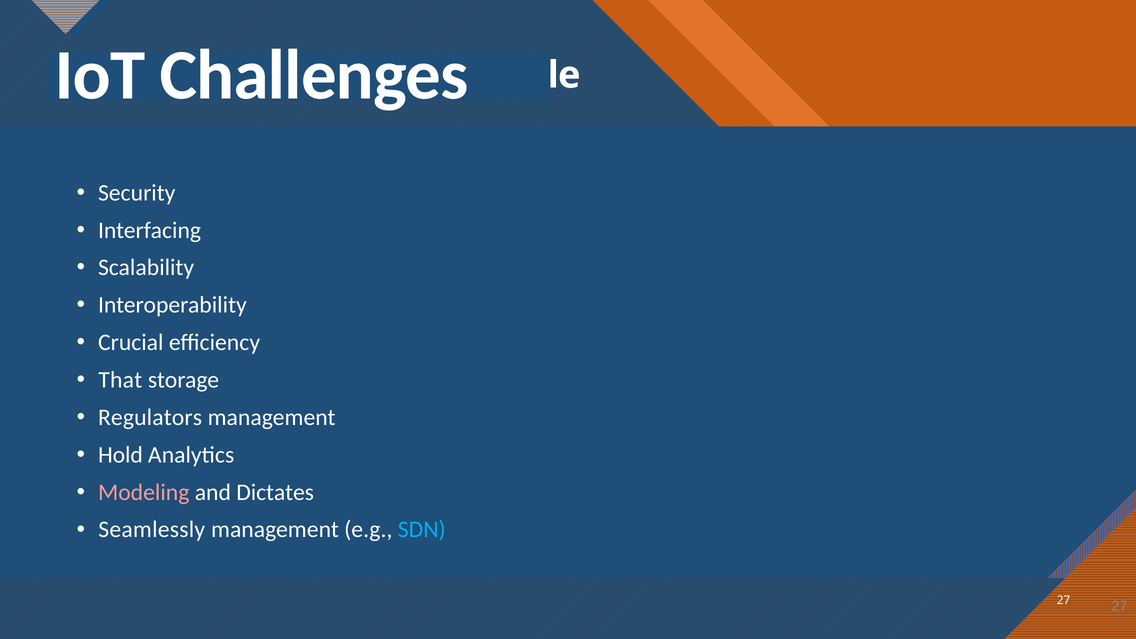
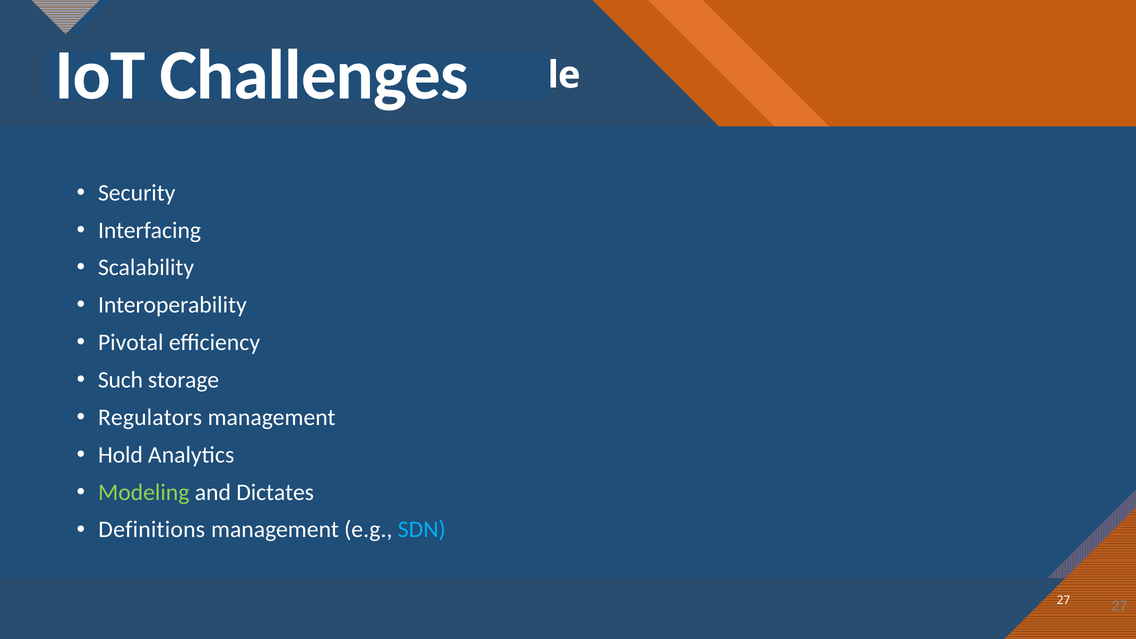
Crucial: Crucial -> Pivotal
That: That -> Such
Modeling colour: pink -> light green
Seamlessly: Seamlessly -> Definitions
